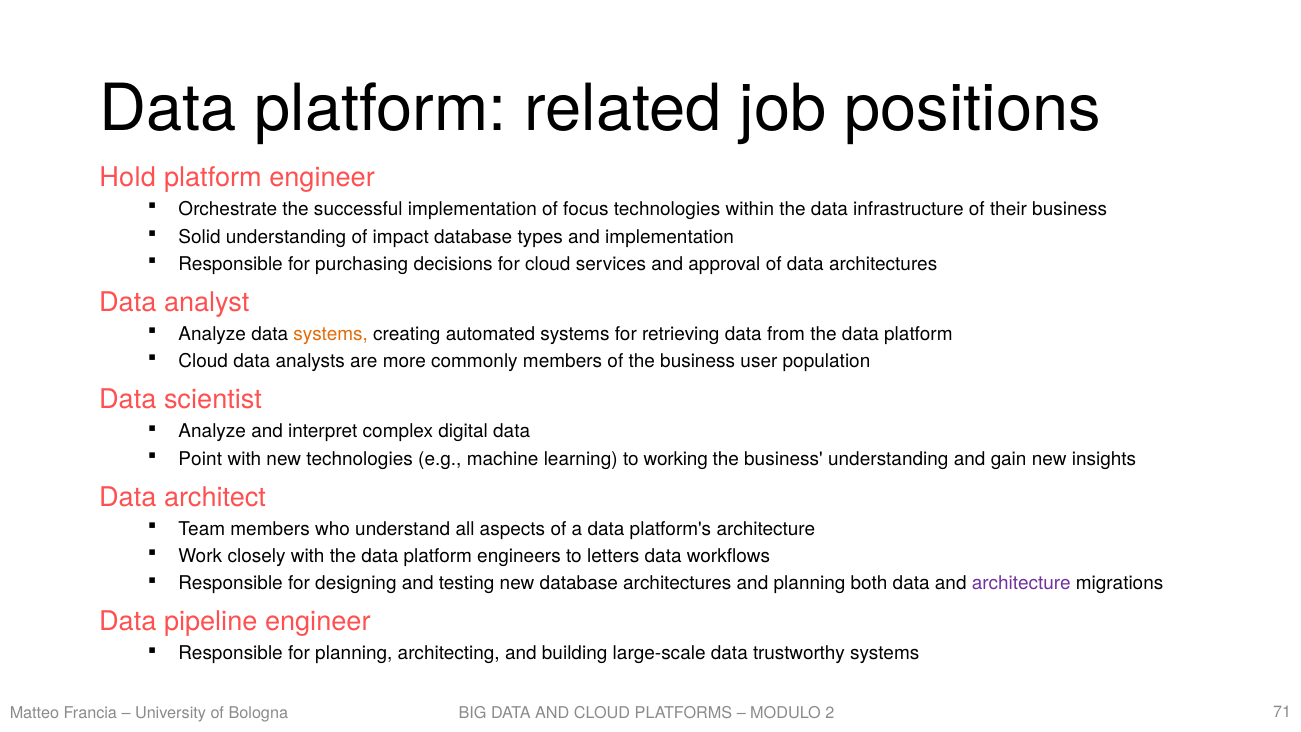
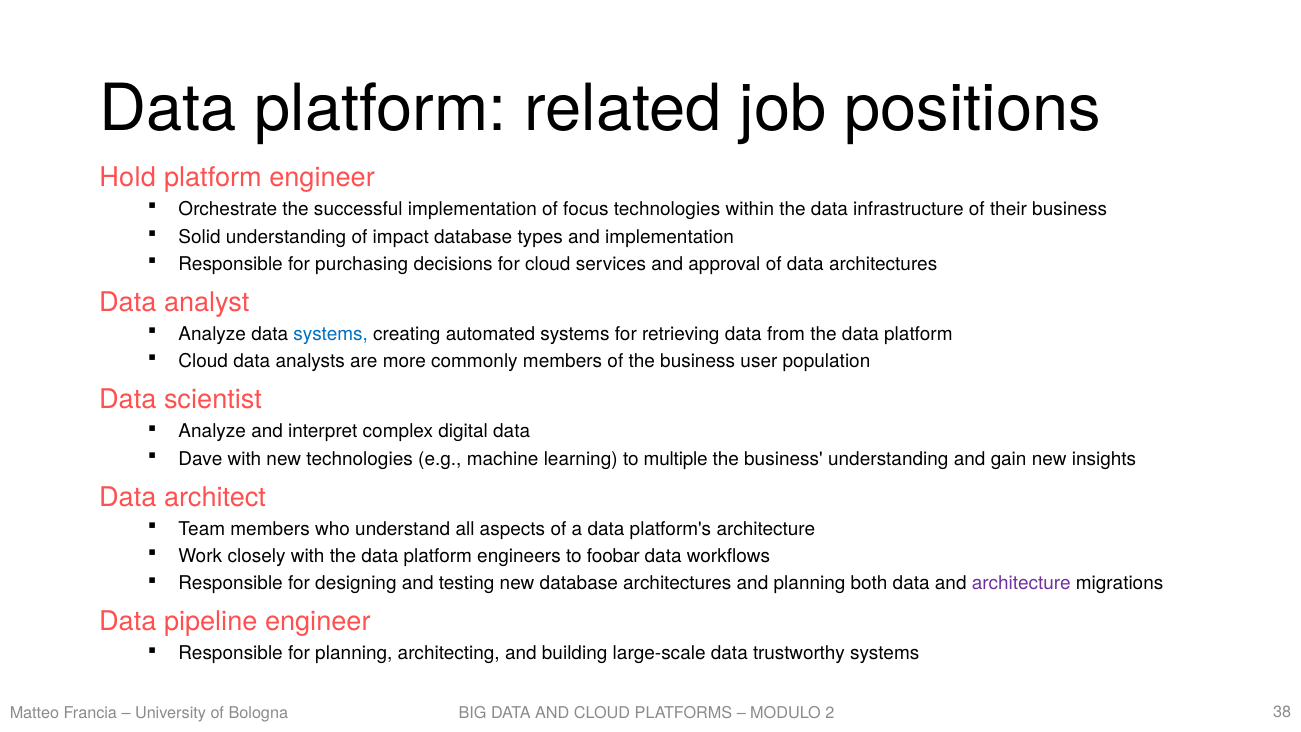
systems at (331, 334) colour: orange -> blue
Point: Point -> Dave
working: working -> multiple
letters: letters -> foobar
71: 71 -> 38
